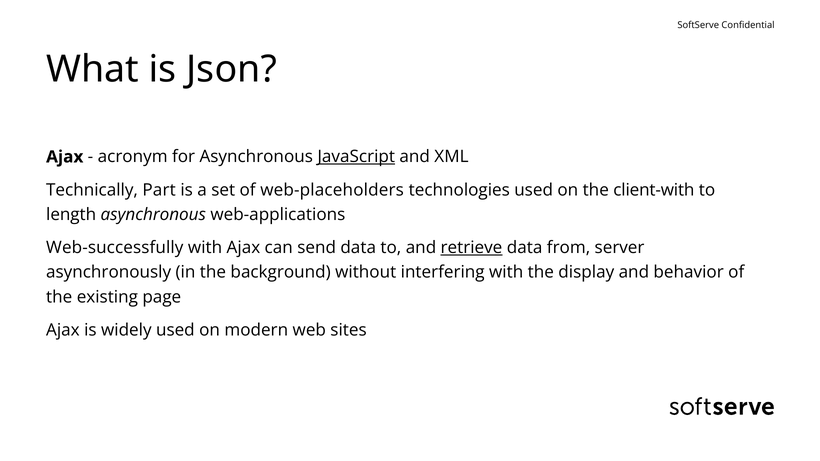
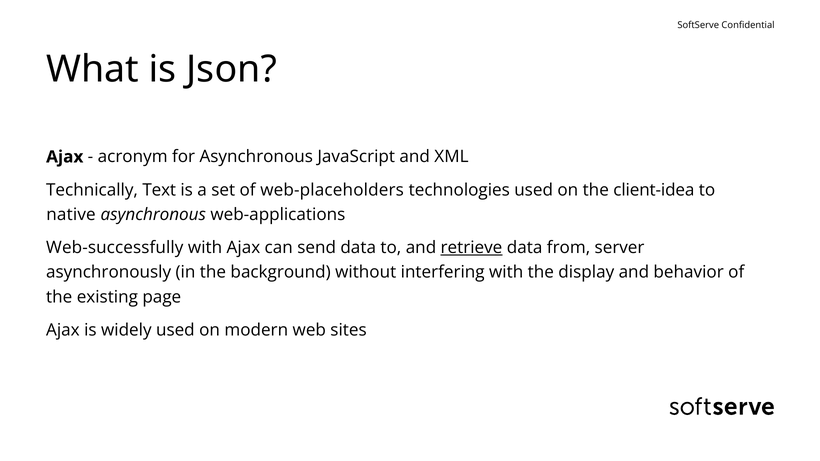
JavaScript underline: present -> none
Part: Part -> Text
client-with: client-with -> client-idea
length: length -> native
